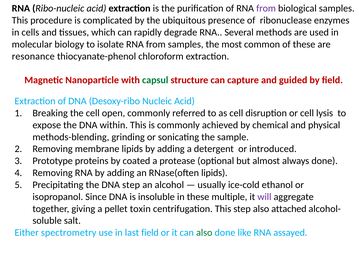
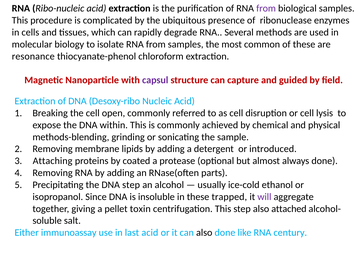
capsul colour: green -> purple
Prototype: Prototype -> Attaching
RNase(often lipids: lipids -> parts
multiple: multiple -> trapped
spectrometry: spectrometry -> immunoassay
last field: field -> acid
also at (204, 233) colour: green -> black
assayed: assayed -> century
